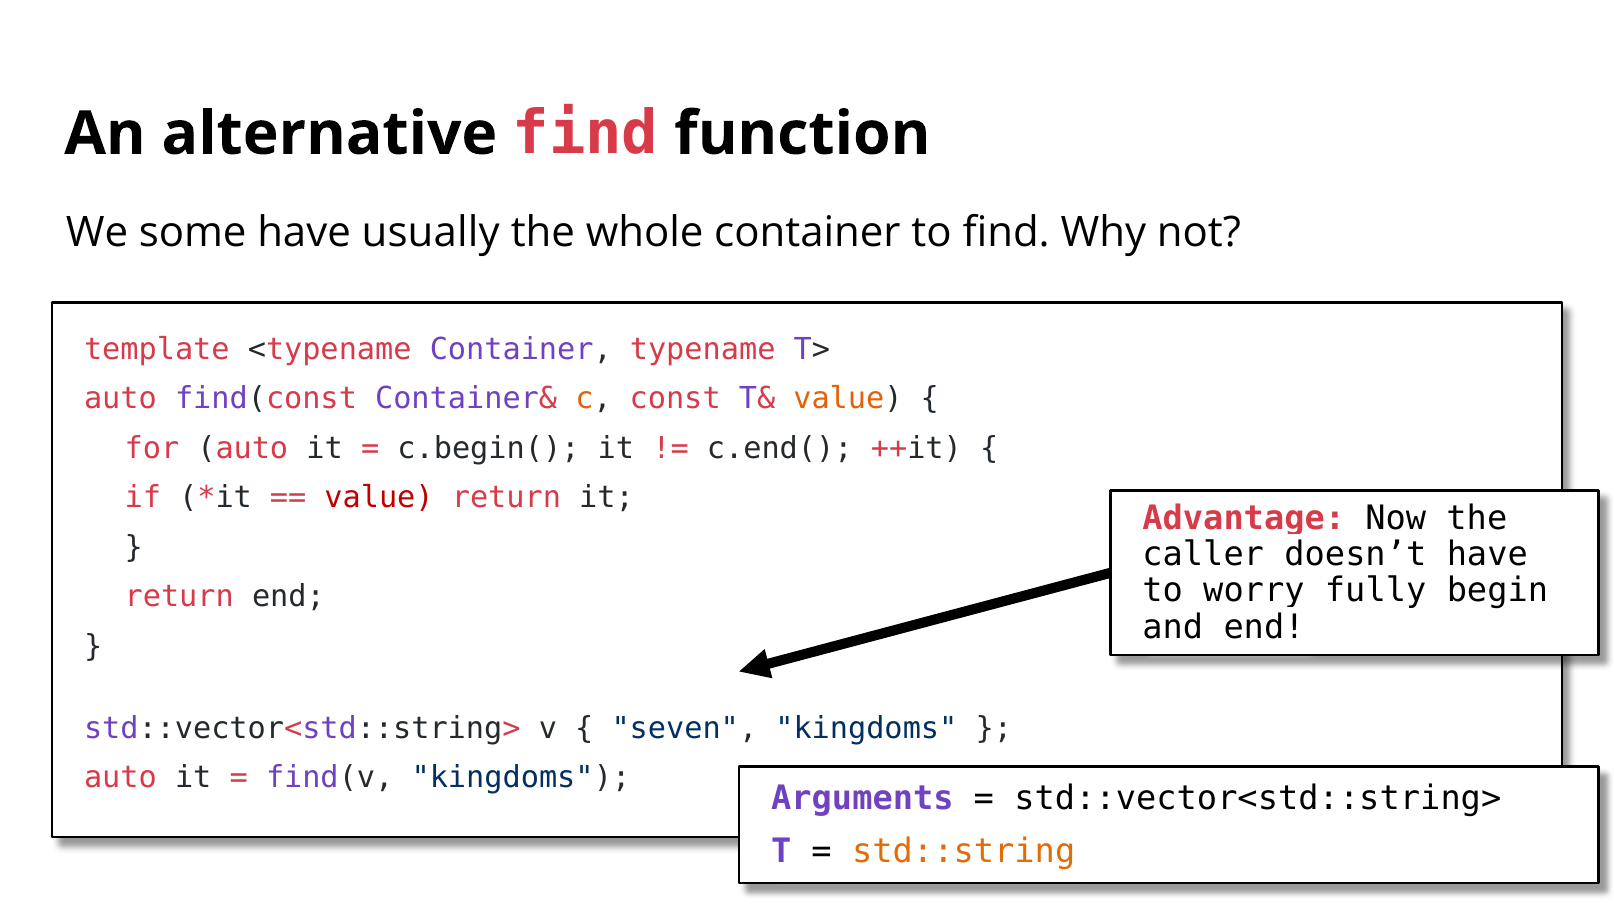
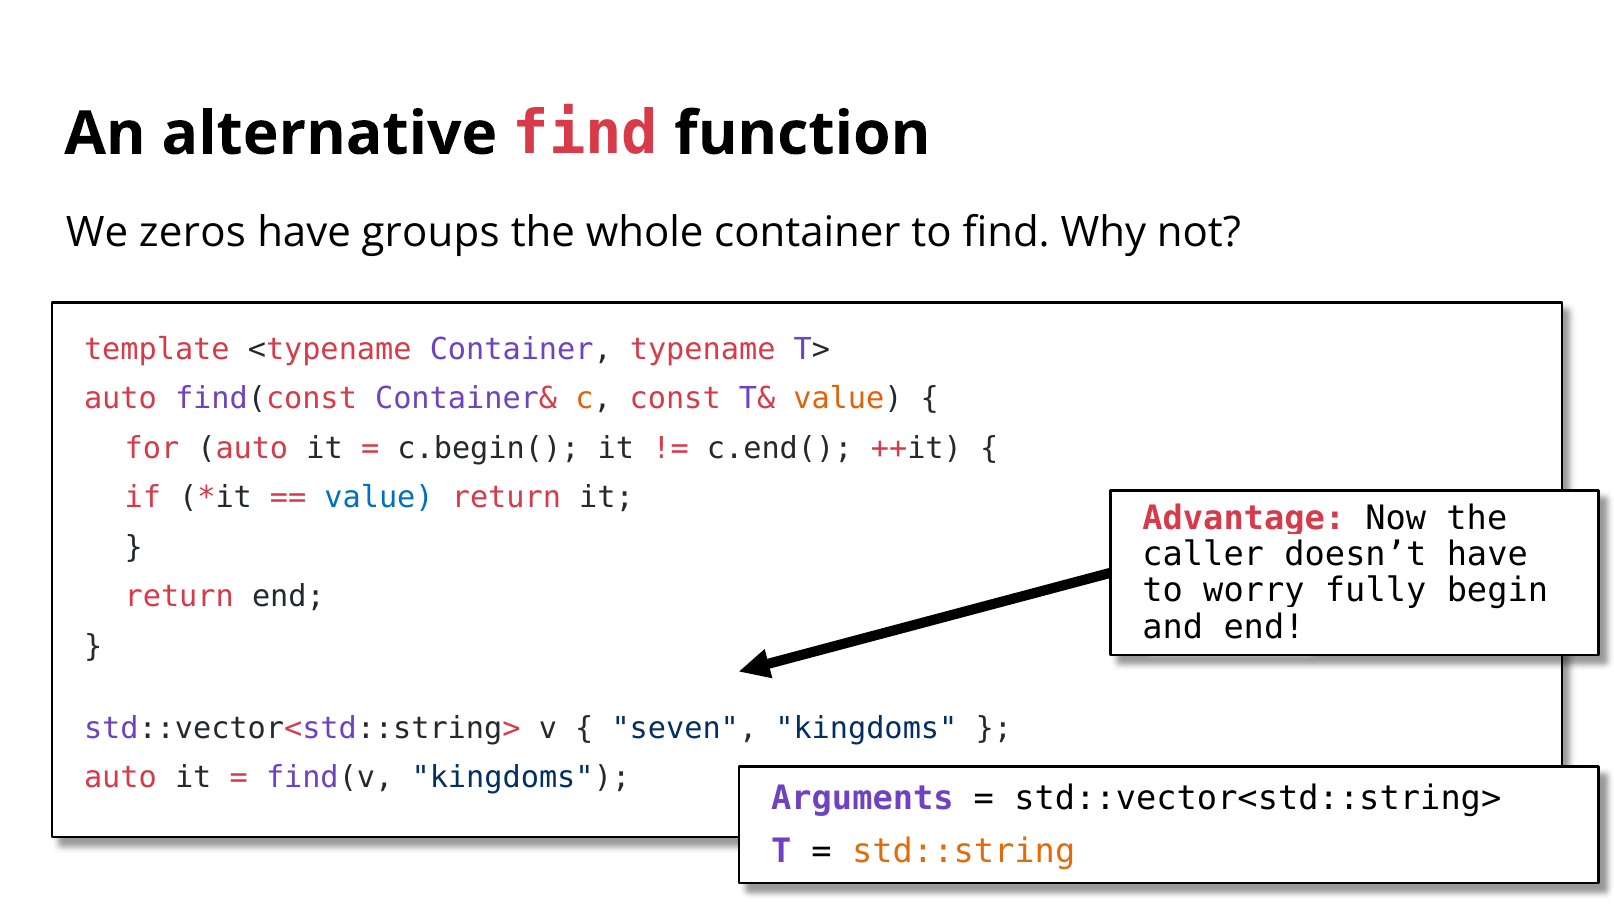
some: some -> zeros
usually: usually -> groups
value at (379, 498) colour: red -> blue
